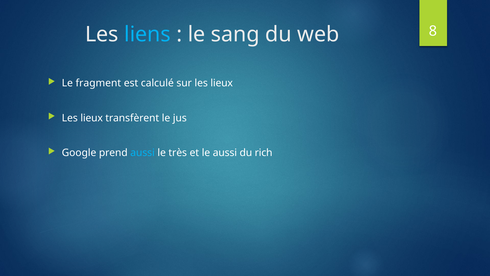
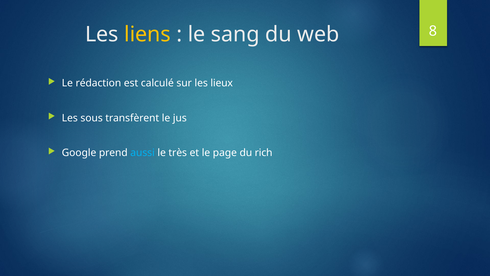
liens colour: light blue -> yellow
fragment: fragment -> rédaction
lieux at (92, 118): lieux -> sous
le aussi: aussi -> page
